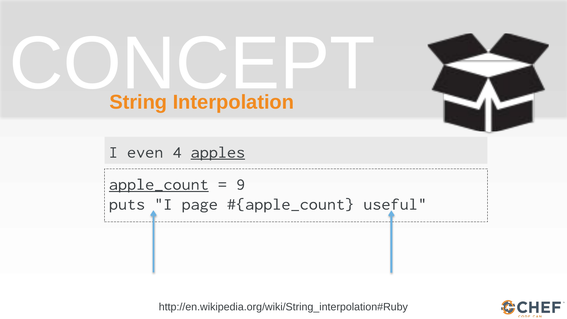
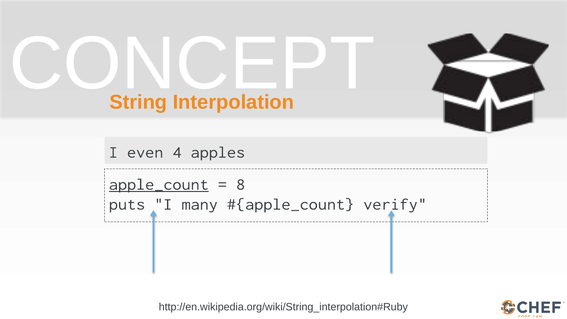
apples underline: present -> none
9: 9 -> 8
page: page -> many
useful: useful -> verify
